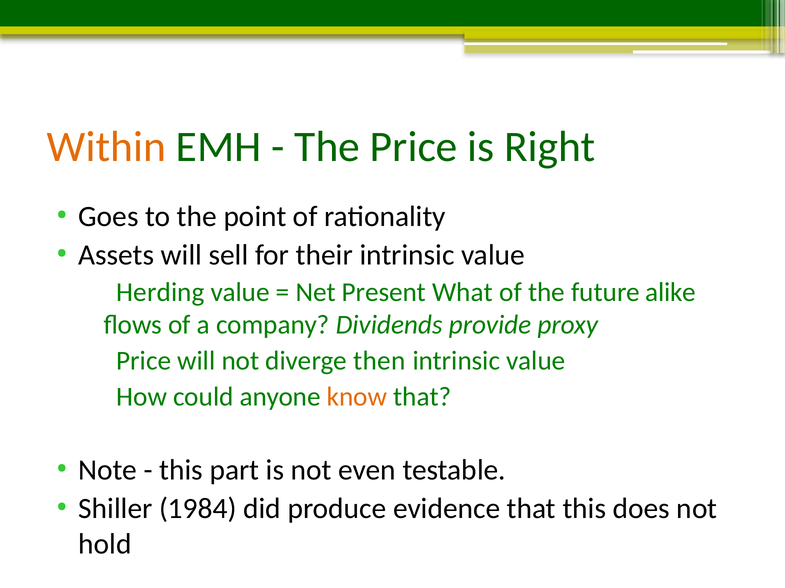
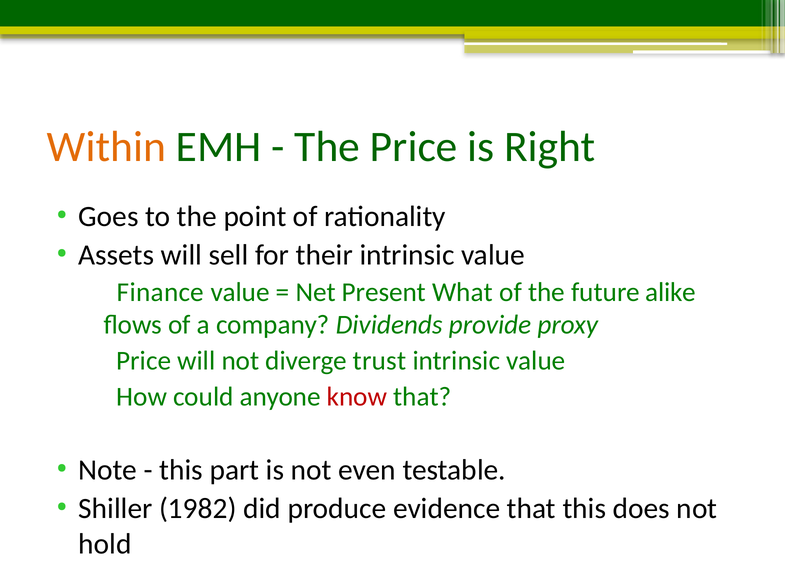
Herding: Herding -> Finance
then: then -> trust
know colour: orange -> red
1984: 1984 -> 1982
